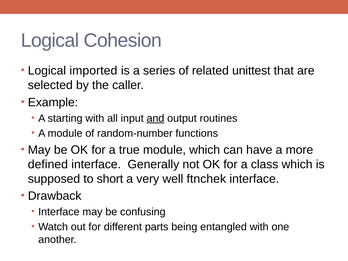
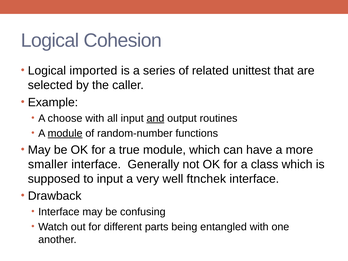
starting: starting -> choose
module at (65, 133) underline: none -> present
defined: defined -> smaller
to short: short -> input
